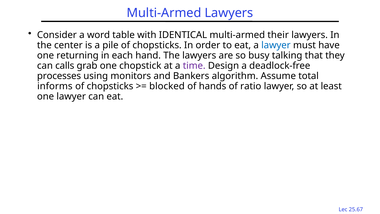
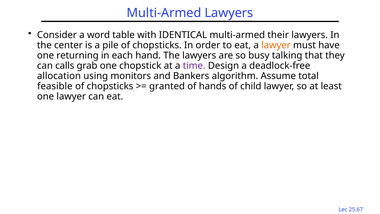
lawyer at (276, 45) colour: blue -> orange
processes: processes -> allocation
informs: informs -> feasible
blocked: blocked -> granted
ratio: ratio -> child
